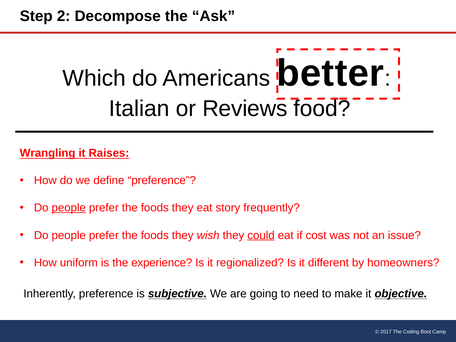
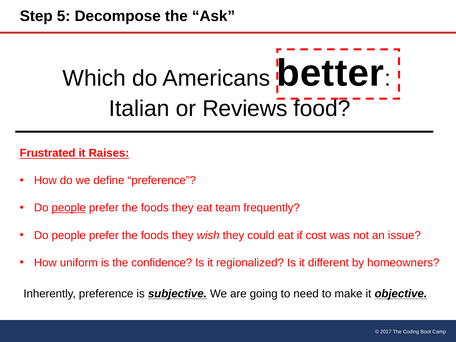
2: 2 -> 5
Wrangling: Wrangling -> Frustrated
story: story -> team
could underline: present -> none
experience: experience -> confidence
